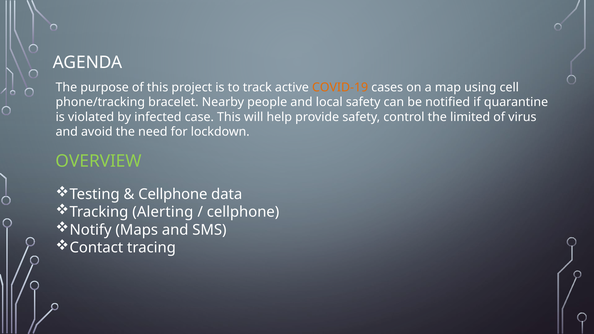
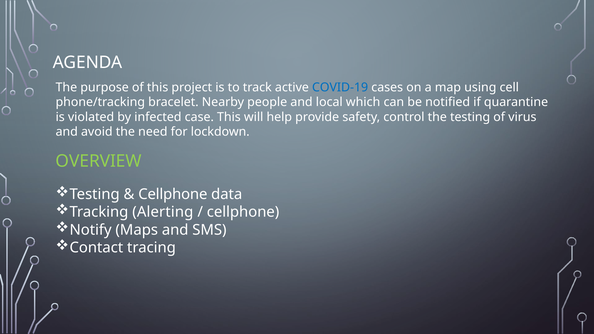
COVID-19 colour: orange -> blue
local safety: safety -> which
the limited: limited -> testing
